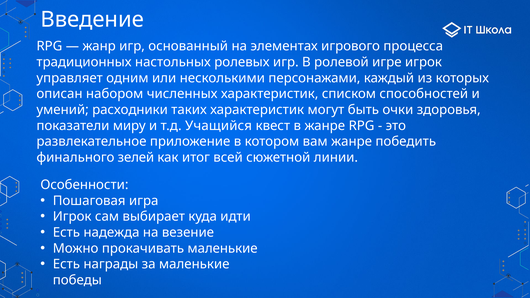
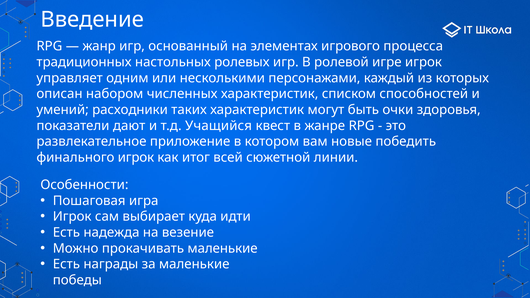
миру: миру -> дают
вам жанре: жанре -> новые
финального зелей: зелей -> игрок
